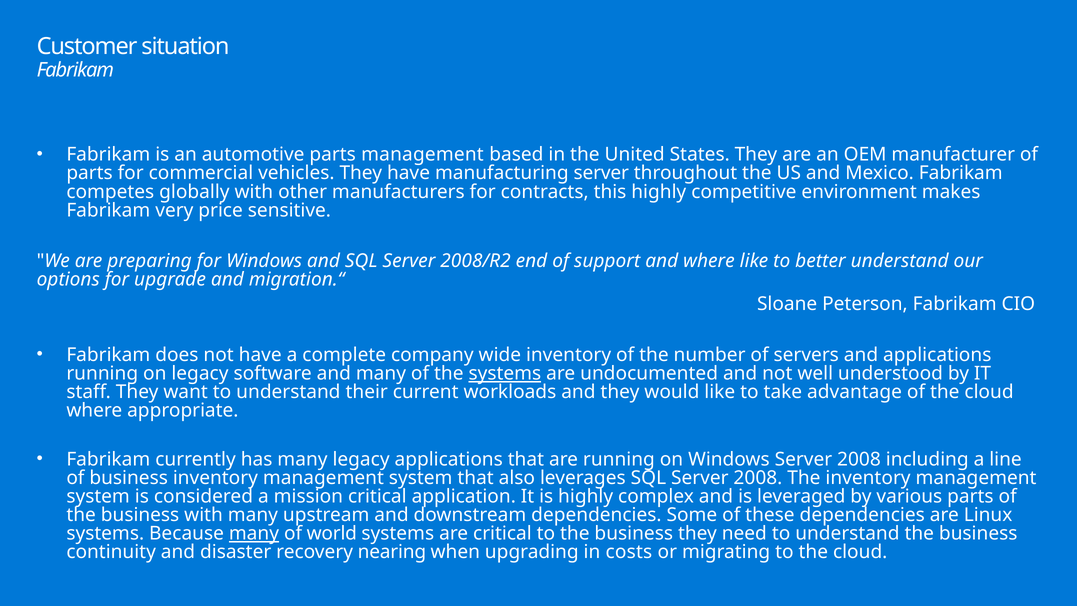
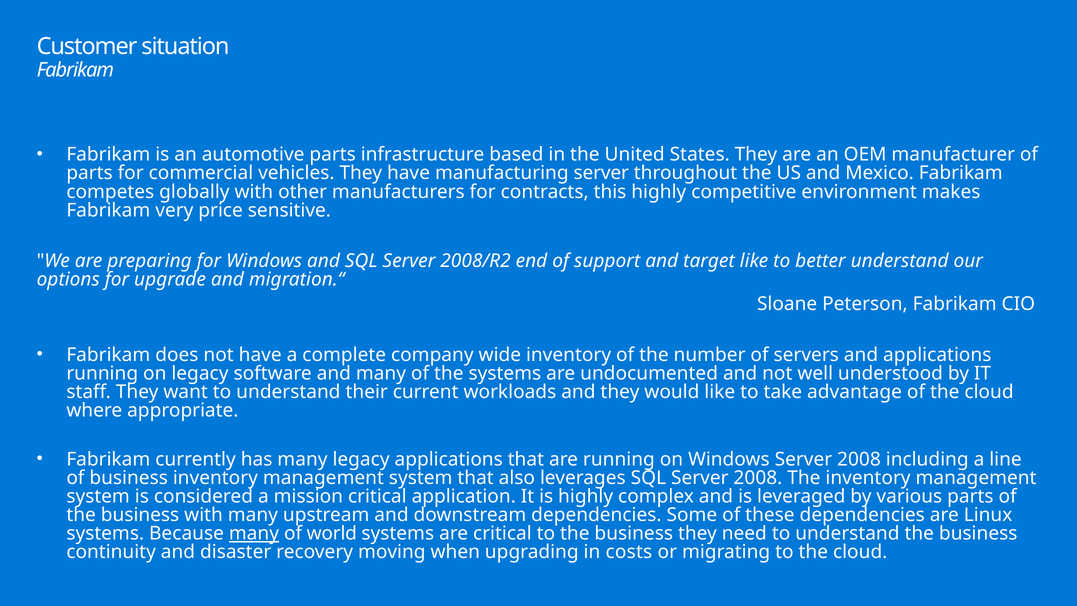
parts management: management -> infrastructure
and where: where -> target
systems at (505, 373) underline: present -> none
nearing: nearing -> moving
